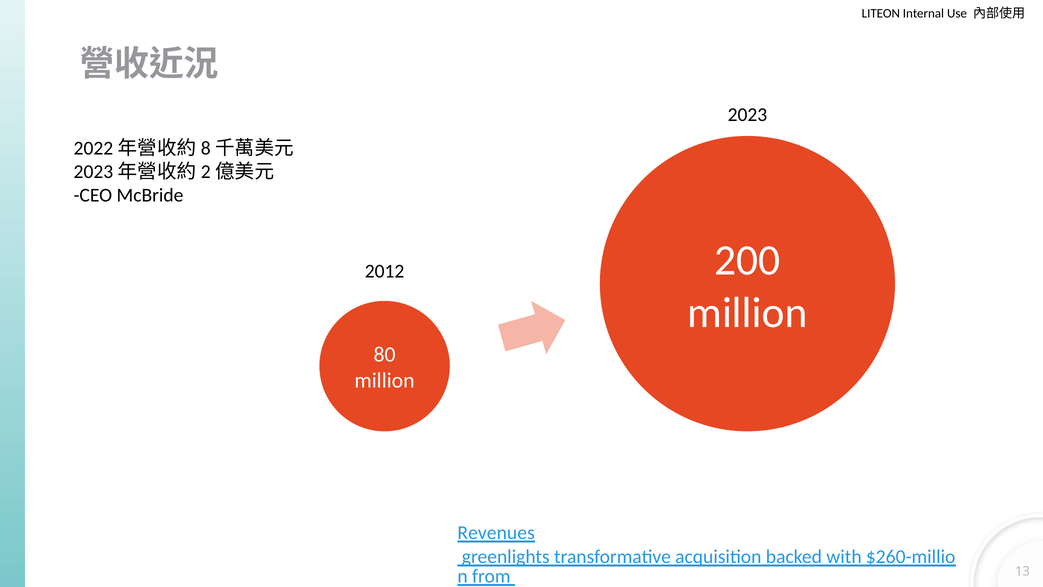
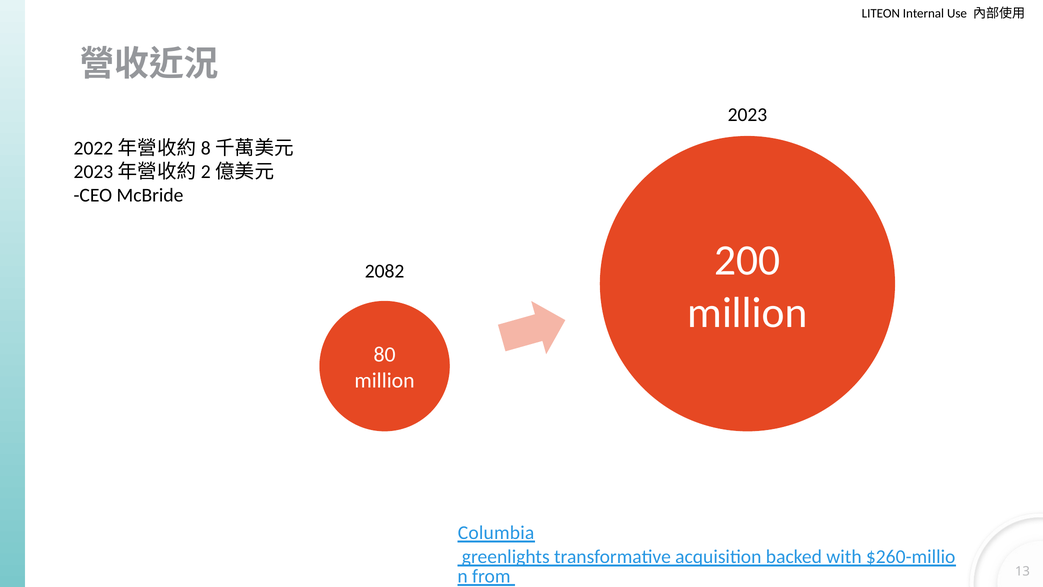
2012: 2012 -> 2082
Revenues: Revenues -> Columbia
